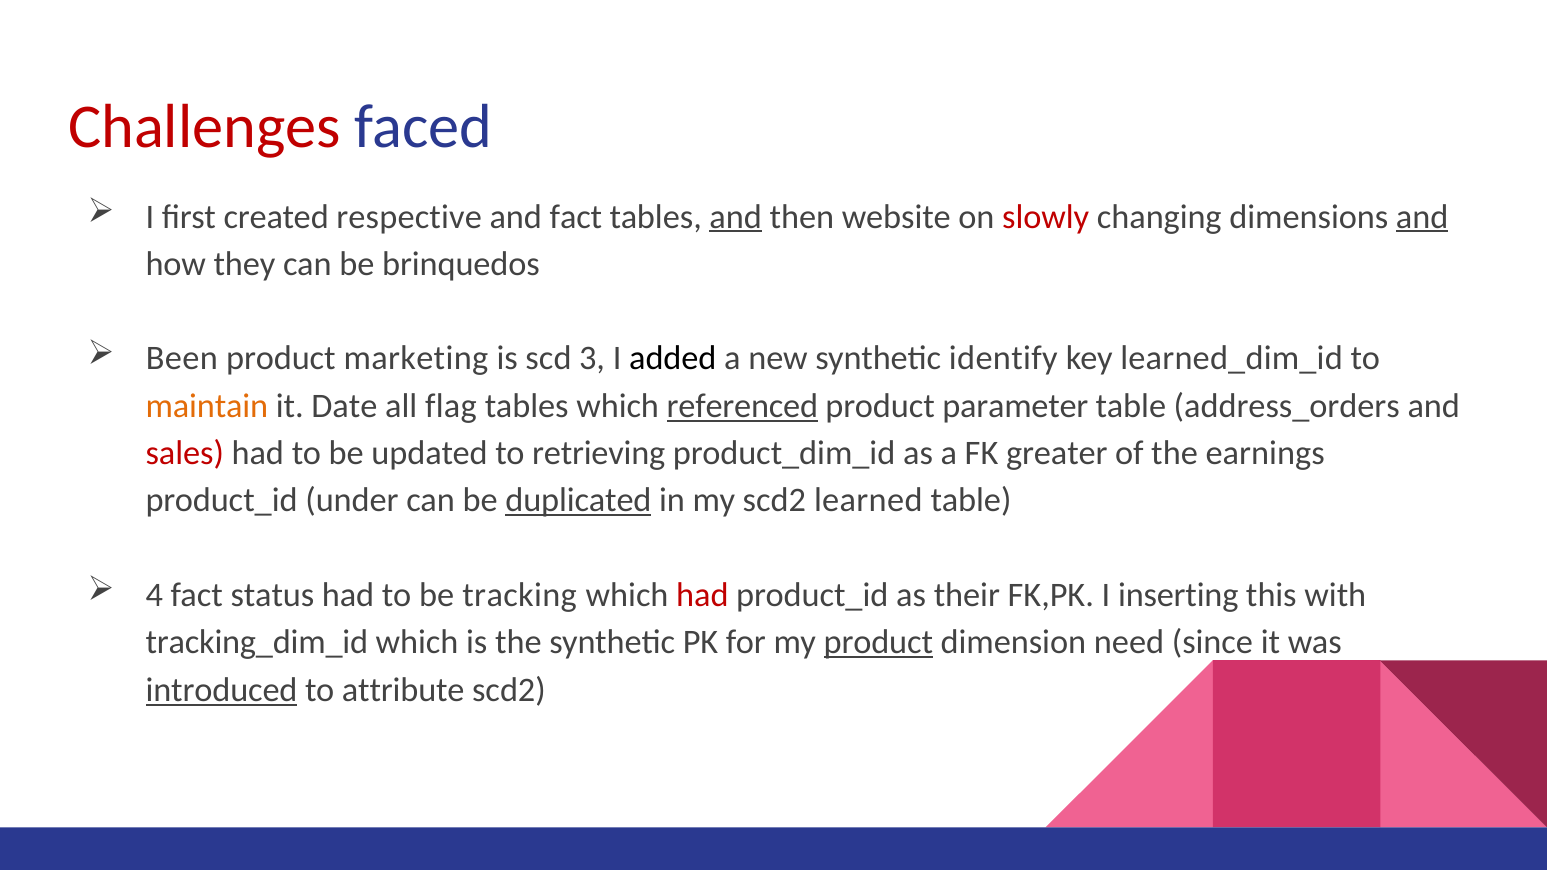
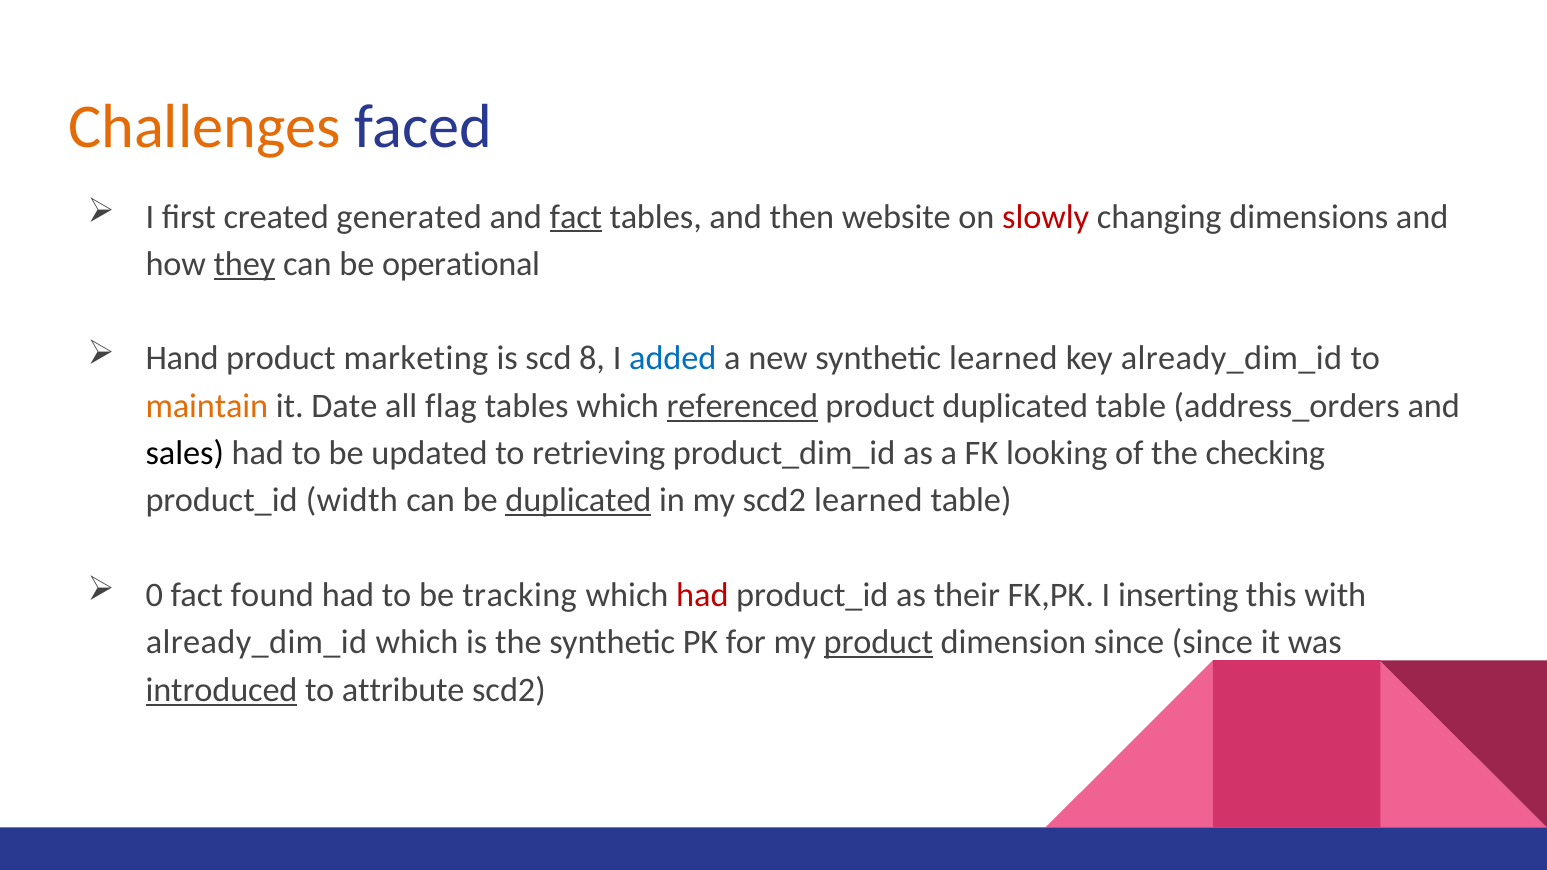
Challenges colour: red -> orange
respective: respective -> generated
fact at (576, 217) underline: none -> present
and at (736, 217) underline: present -> none
and at (1422, 217) underline: present -> none
they underline: none -> present
brinquedos: brinquedos -> operational
Been: Been -> Hand
3: 3 -> 8
added colour: black -> blue
synthetic identify: identify -> learned
key learned_dim_id: learned_dim_id -> already_dim_id
product parameter: parameter -> duplicated
sales colour: red -> black
greater: greater -> looking
earnings: earnings -> checking
under: under -> width
4: 4 -> 0
status: status -> found
tracking_dim_id at (257, 643): tracking_dim_id -> already_dim_id
dimension need: need -> since
